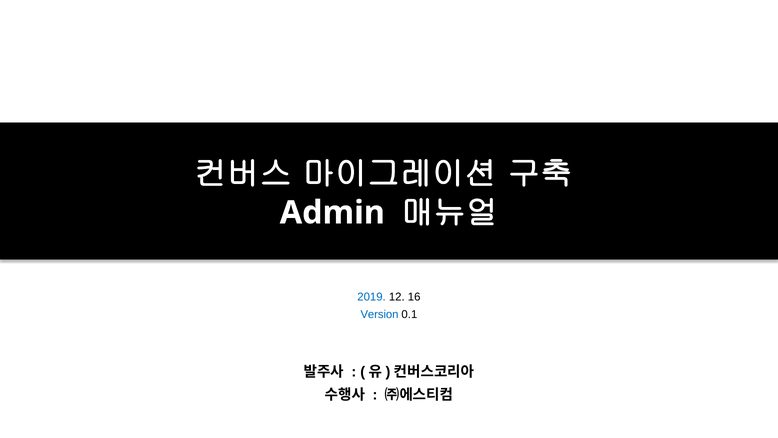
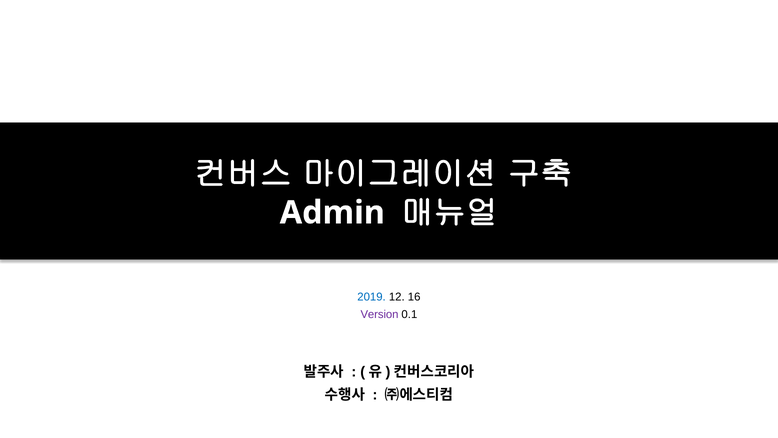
Version colour: blue -> purple
